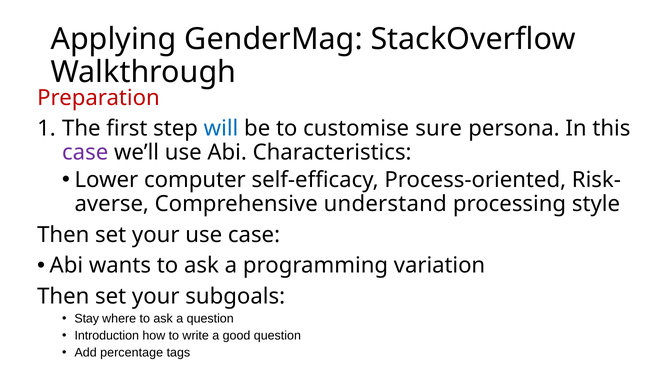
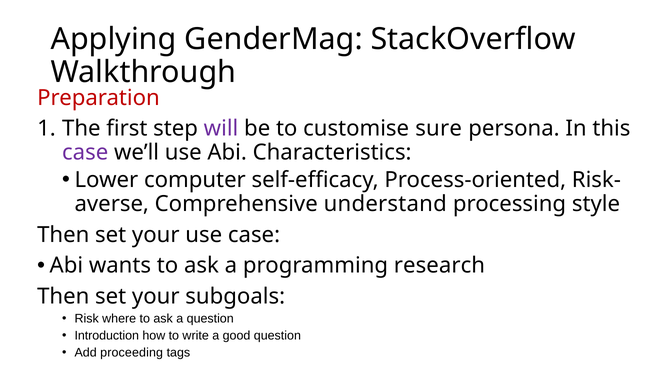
will colour: blue -> purple
variation: variation -> research
Stay: Stay -> Risk
percentage: percentage -> proceeding
